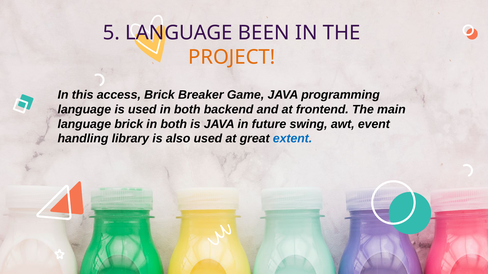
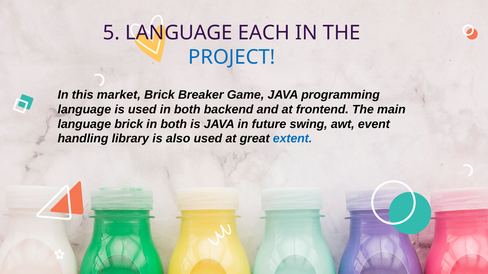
BEEN: BEEN -> EACH
PROJECT colour: orange -> blue
access: access -> market
